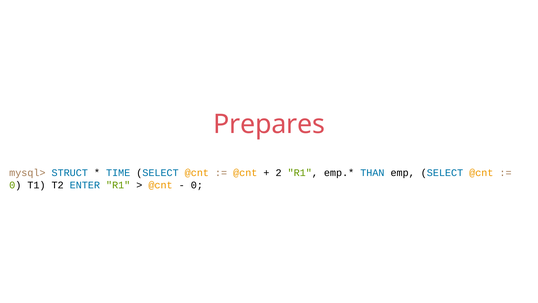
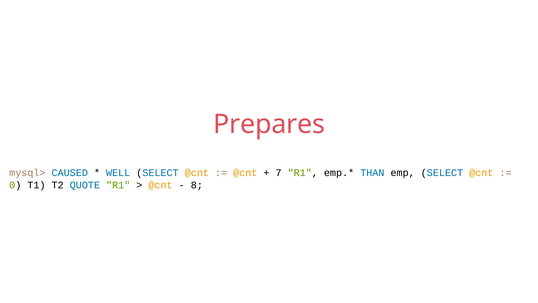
STRUCT: STRUCT -> CAUSED
TIME: TIME -> WELL
2: 2 -> 7
ENTER: ENTER -> QUOTE
0 at (197, 185): 0 -> 8
